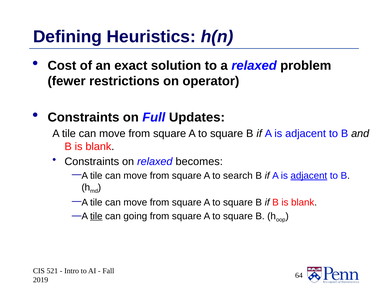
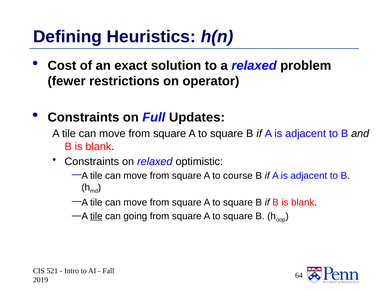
becomes: becomes -> optimistic
search: search -> course
adjacent at (309, 176) underline: present -> none
